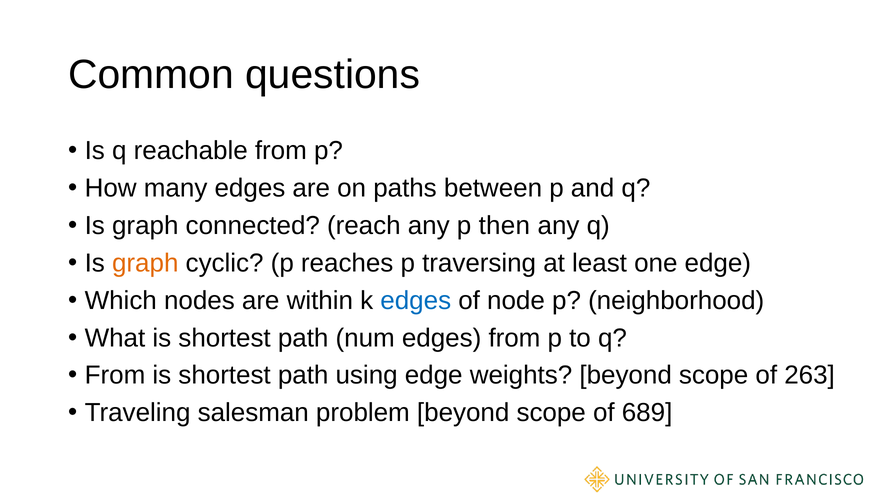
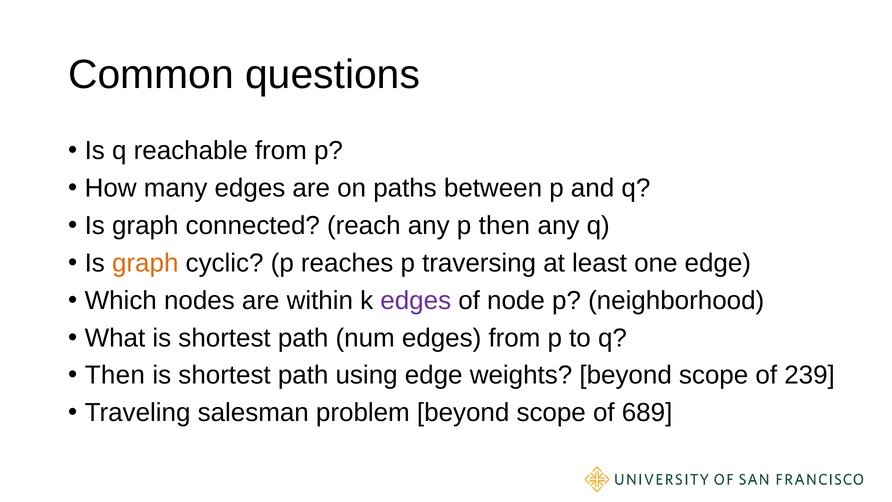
edges at (416, 300) colour: blue -> purple
From at (115, 375): From -> Then
263: 263 -> 239
